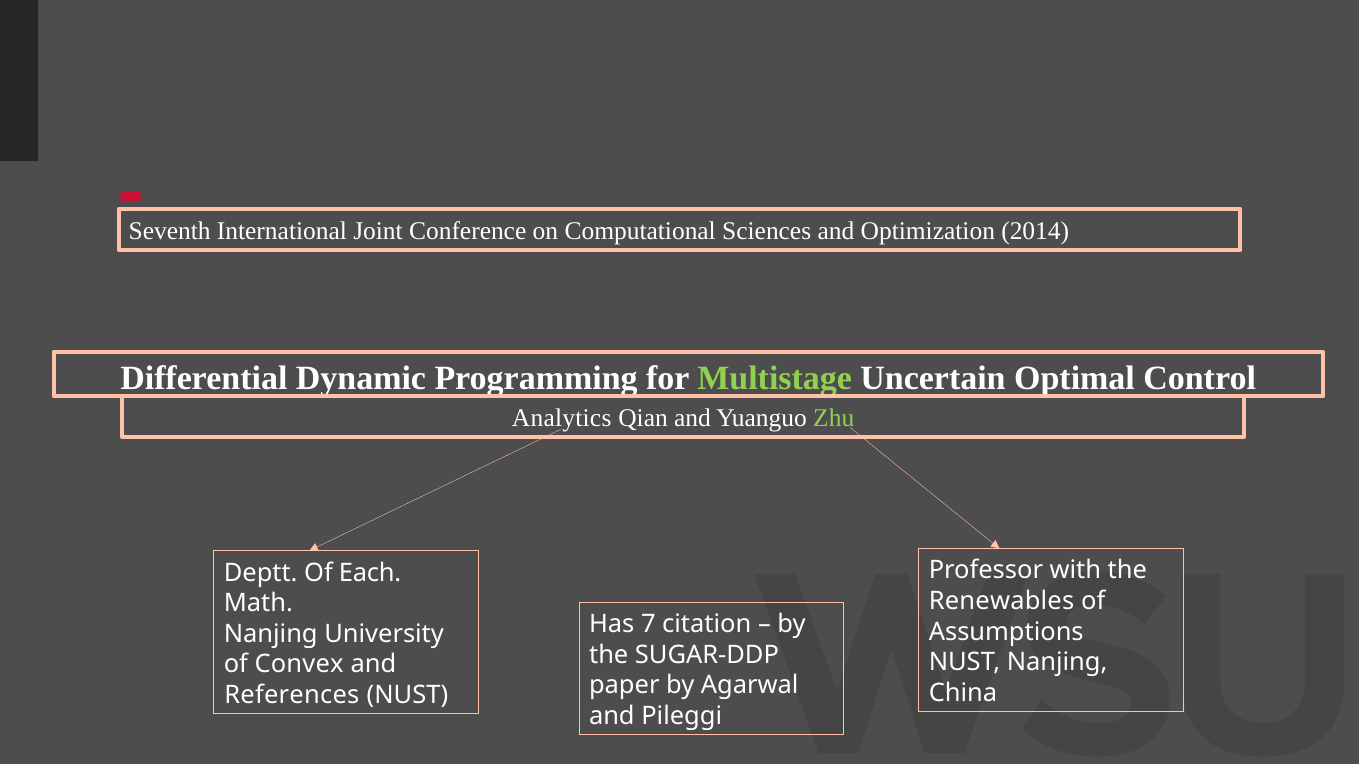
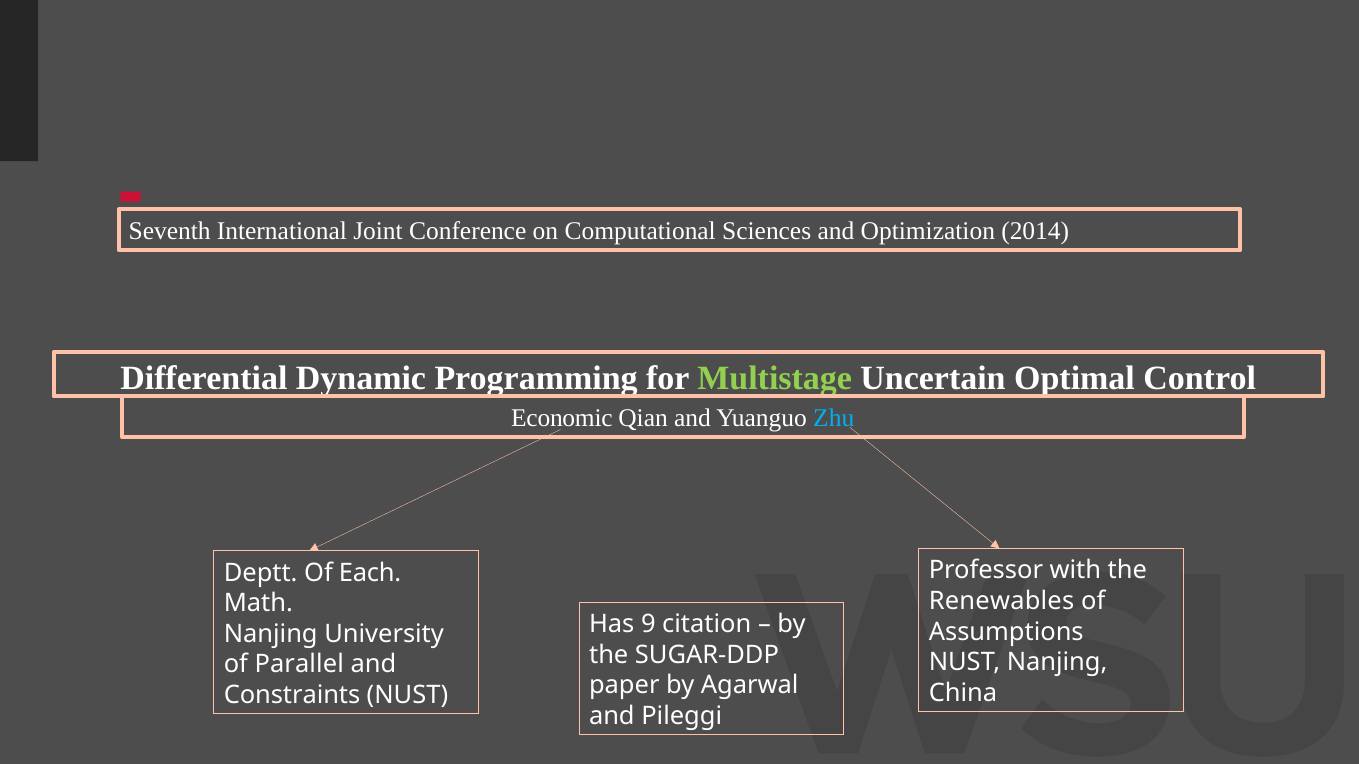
Analytics: Analytics -> Economic
Zhu colour: light green -> light blue
7: 7 -> 9
Convex: Convex -> Parallel
References: References -> Constraints
